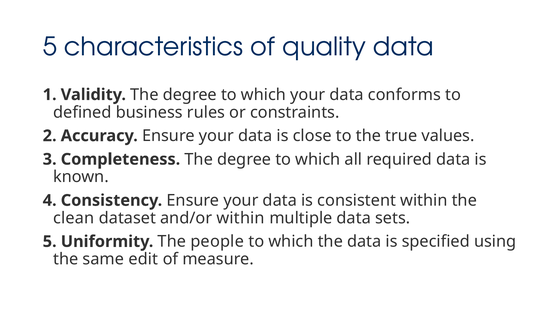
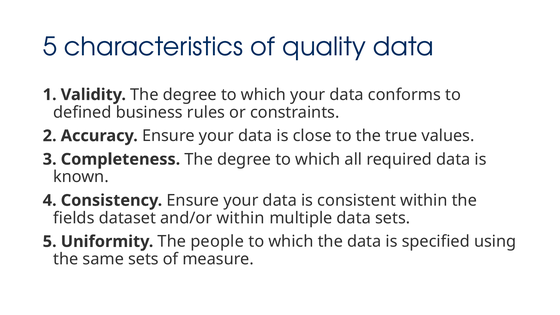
clean: clean -> fields
same edit: edit -> sets
